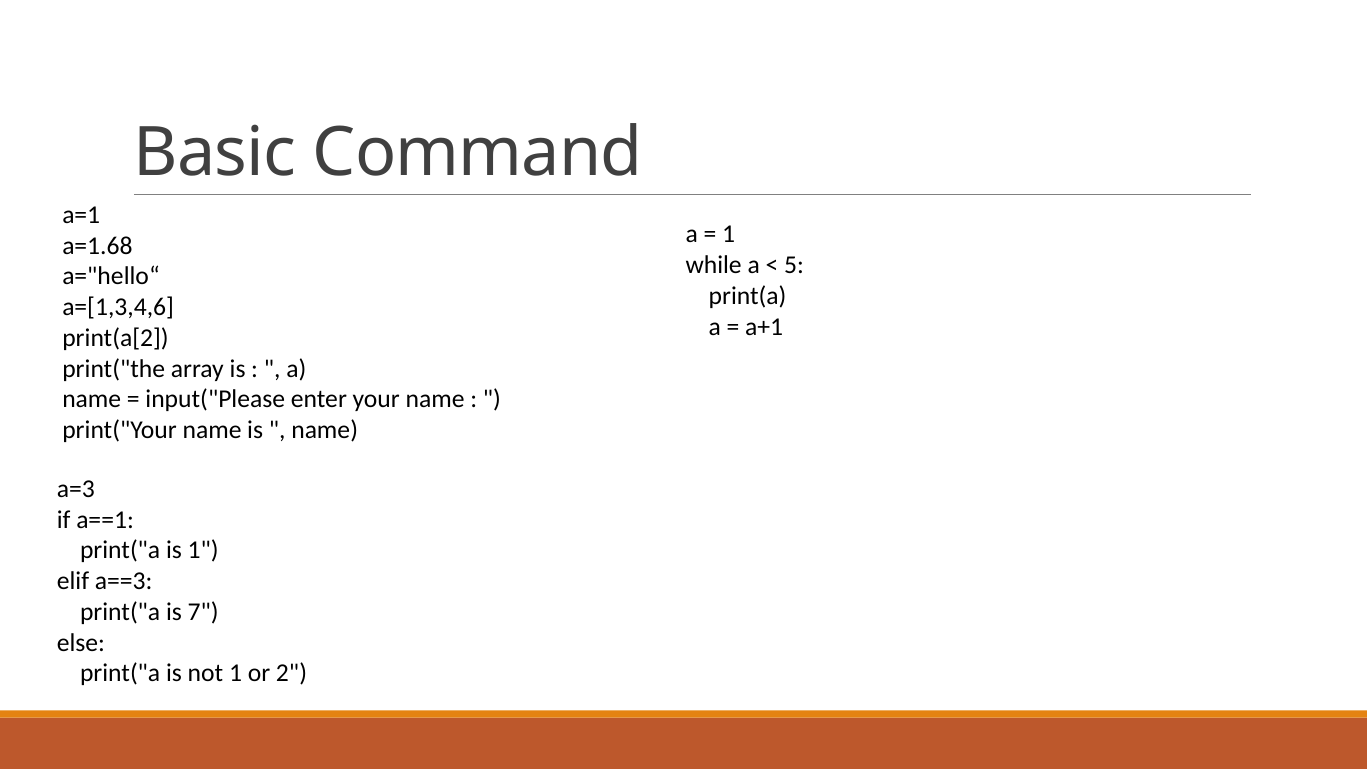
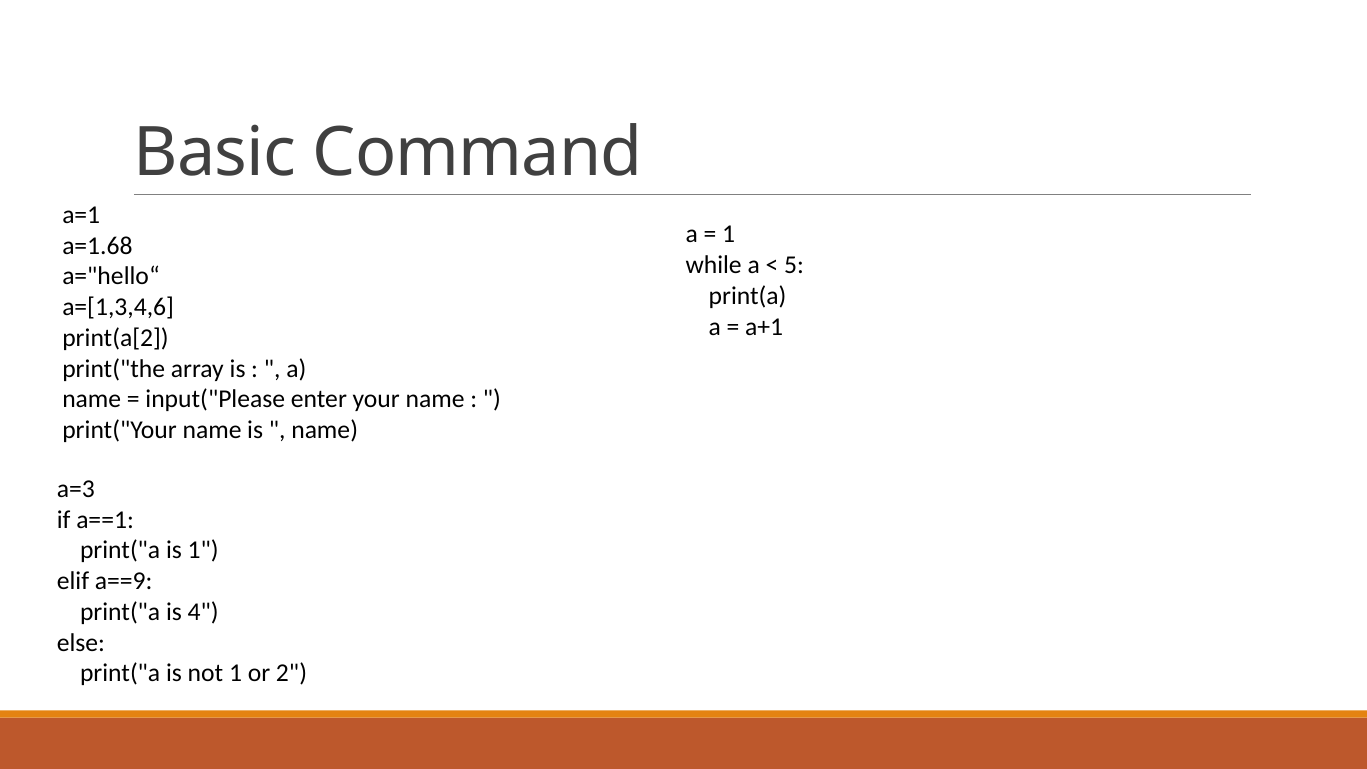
a==3: a==3 -> a==9
7: 7 -> 4
